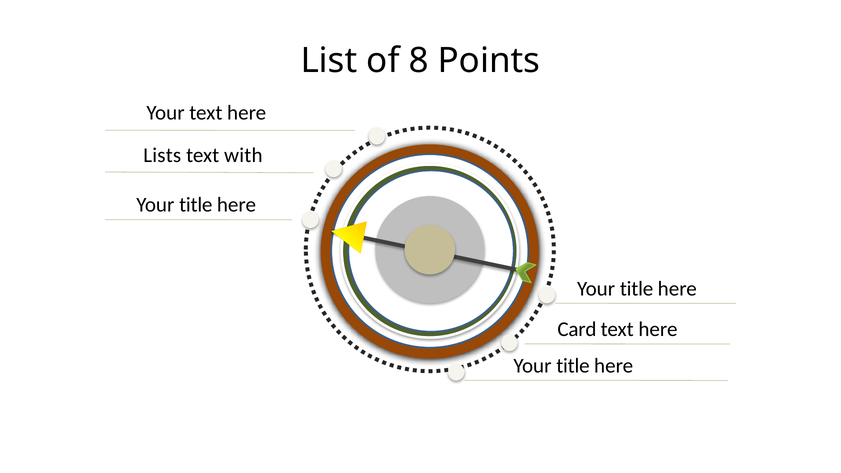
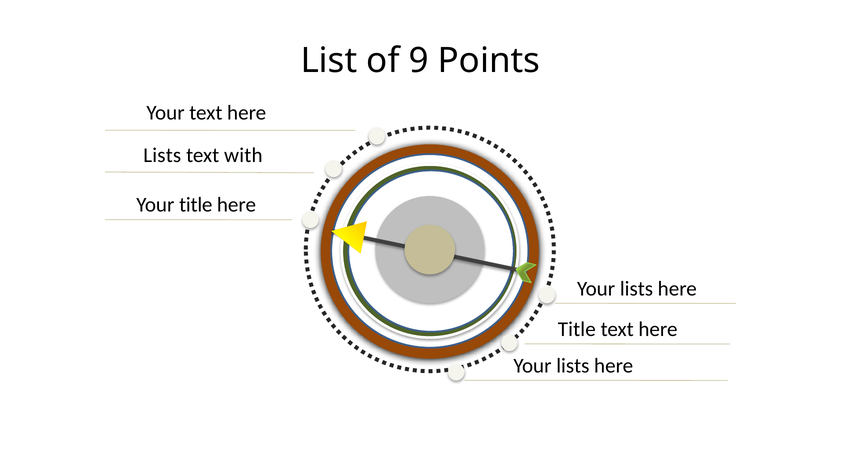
8: 8 -> 9
title at (637, 289): title -> lists
Card at (577, 329): Card -> Title
title at (573, 366): title -> lists
